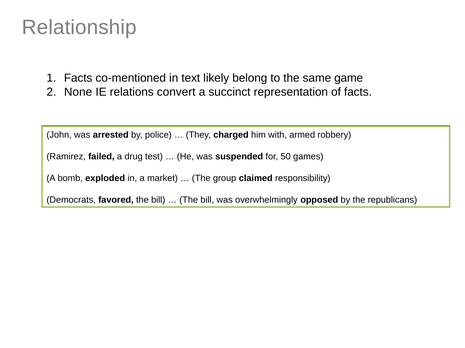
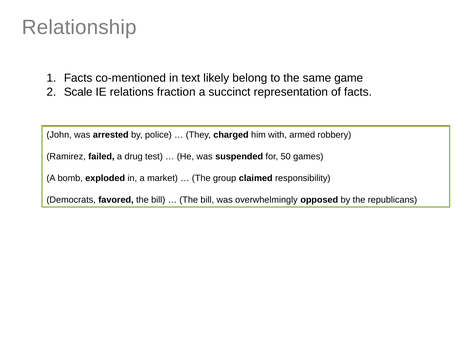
None: None -> Scale
convert: convert -> fraction
